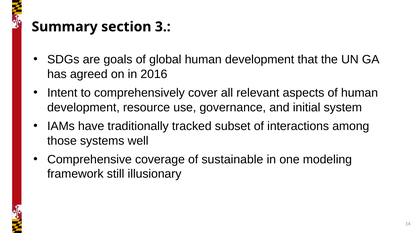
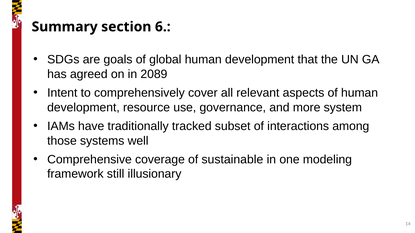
3: 3 -> 6
2016: 2016 -> 2089
initial: initial -> more
